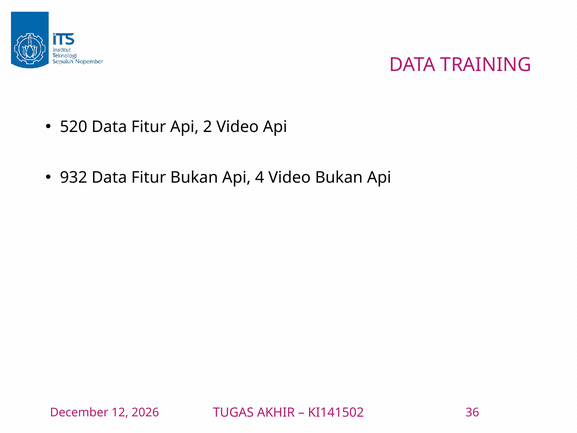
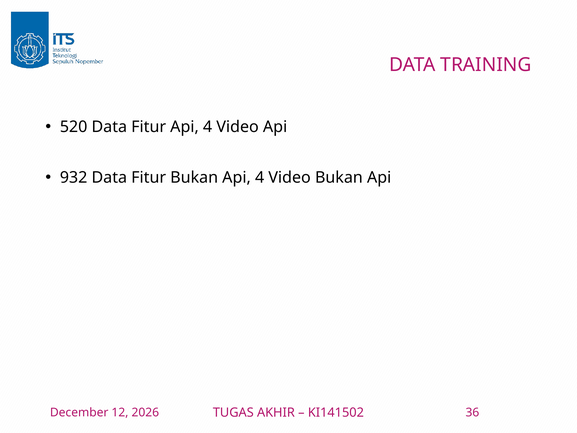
Fitur Api 2: 2 -> 4
